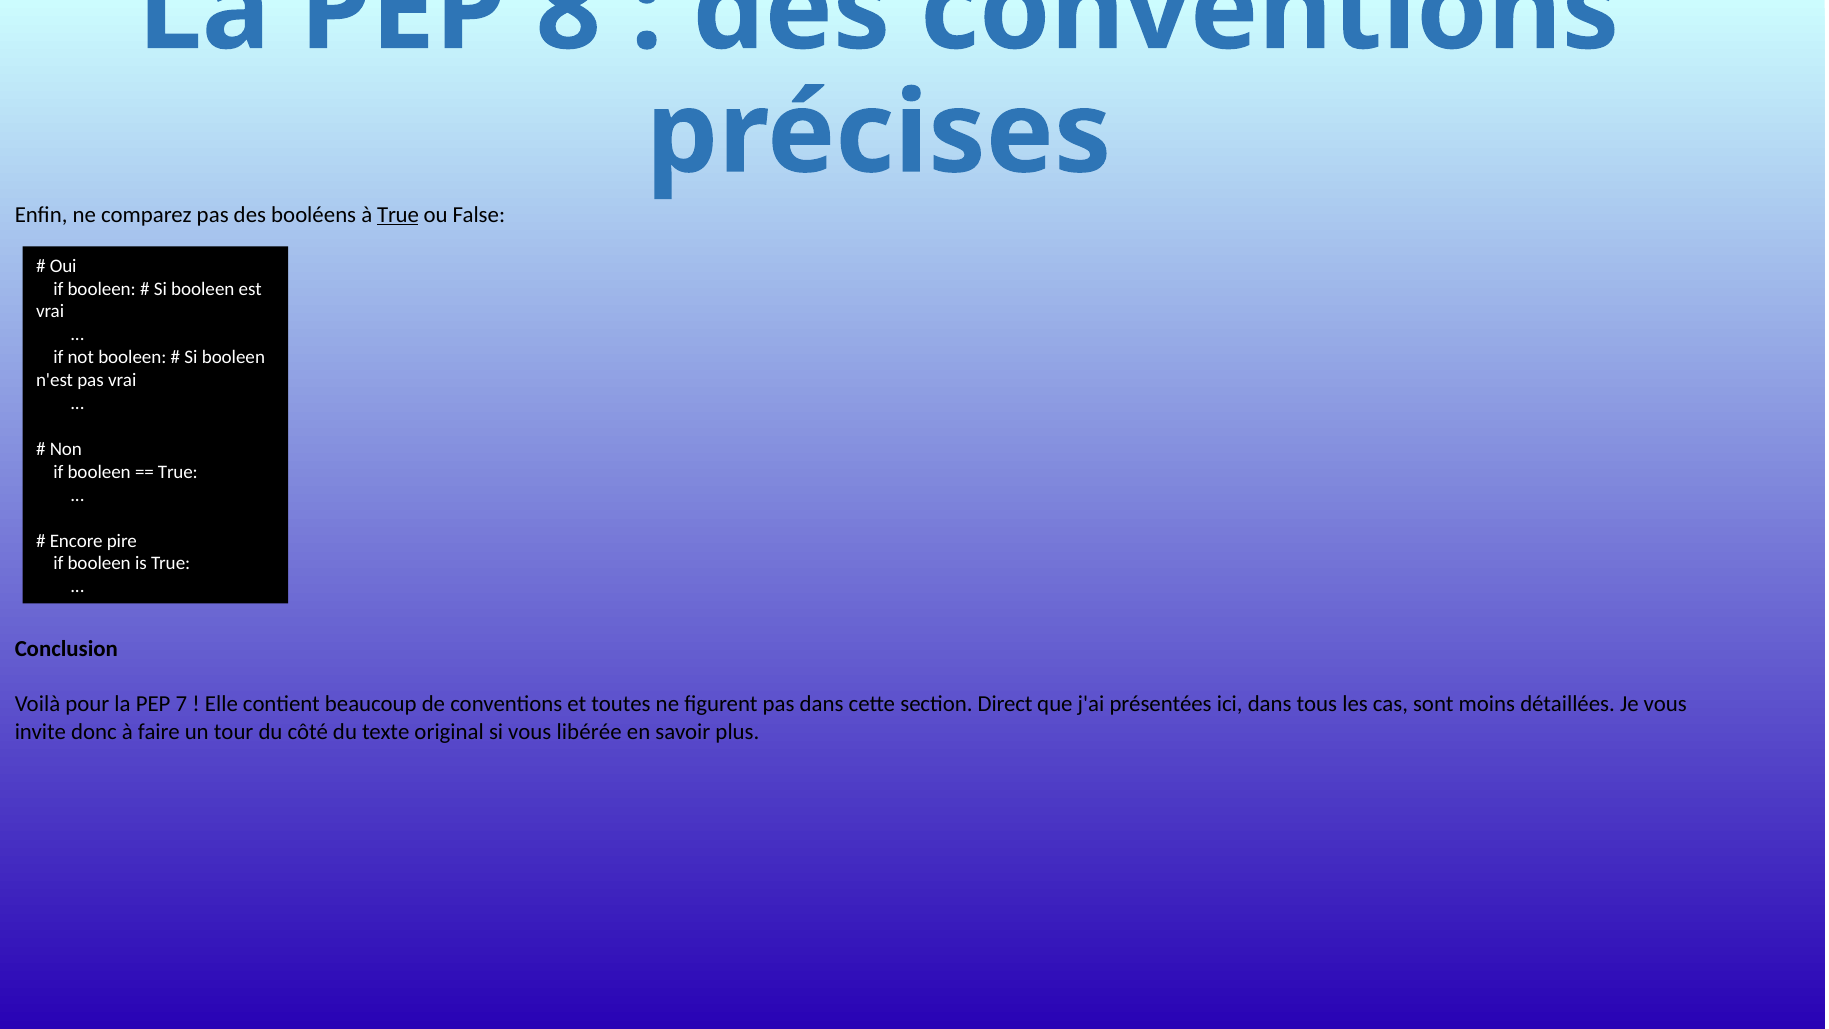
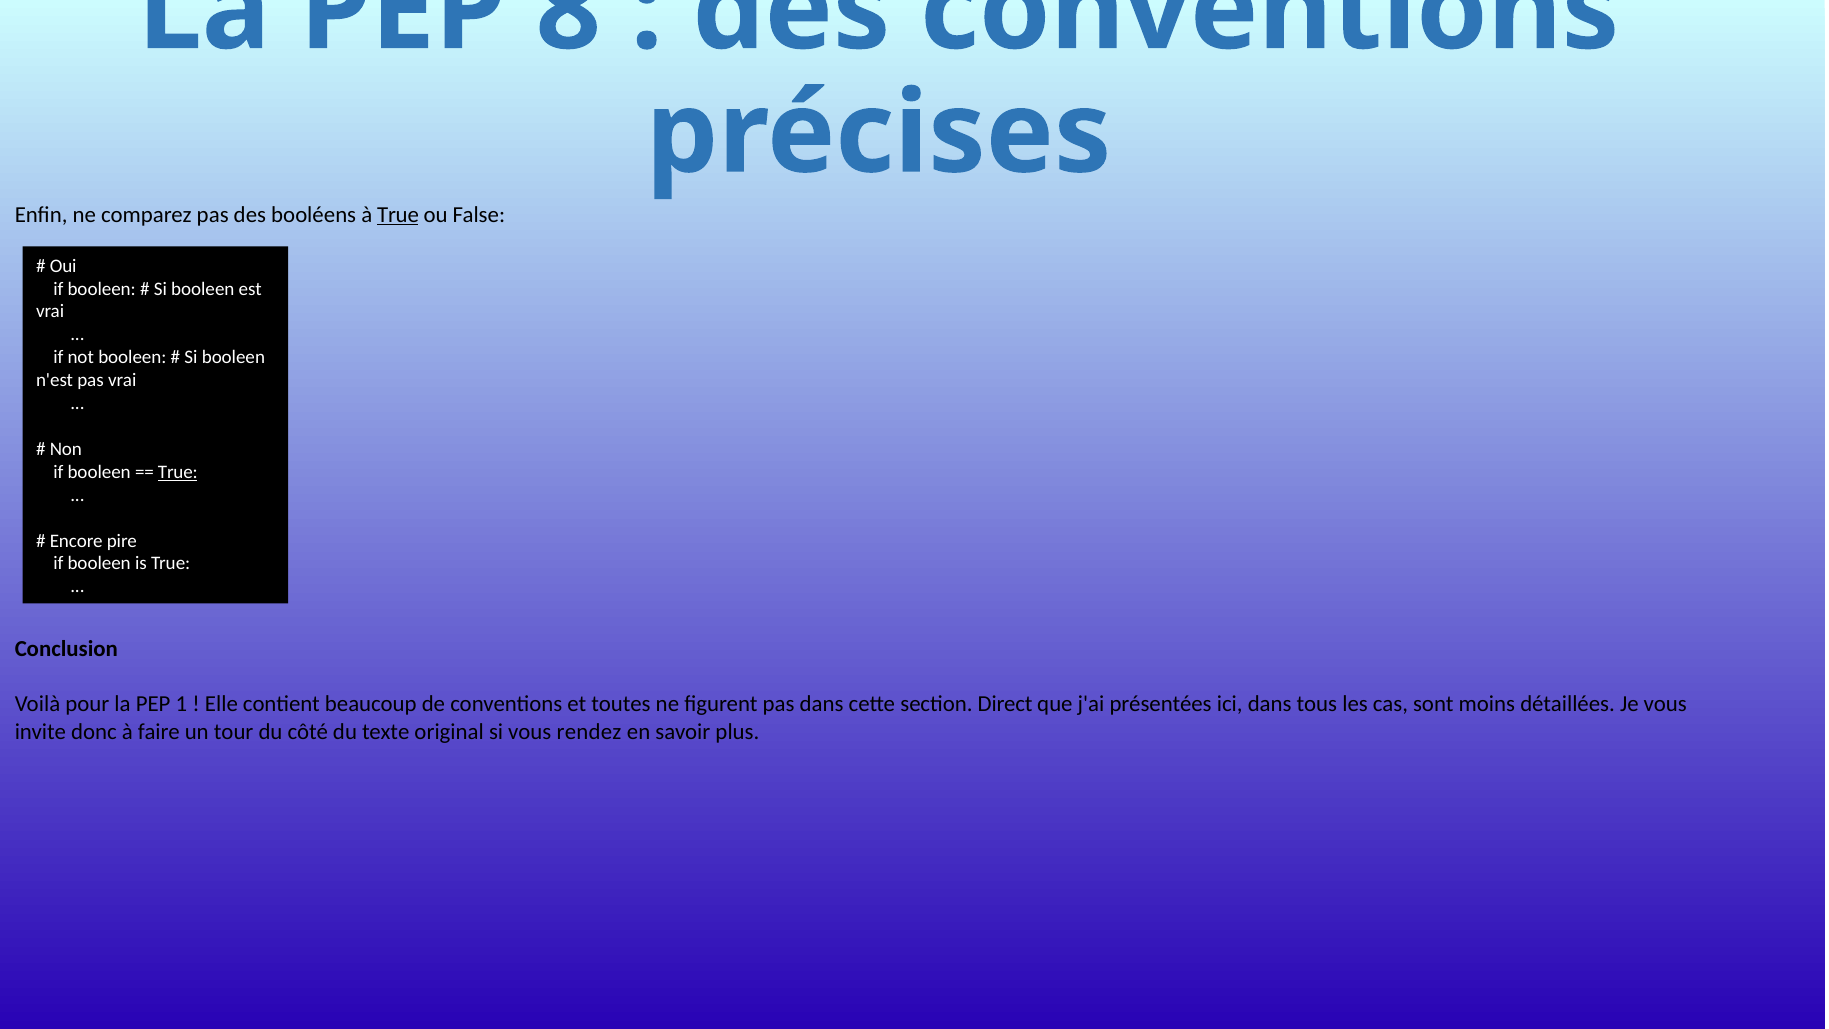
True at (178, 472) underline: none -> present
7: 7 -> 1
libérée: libérée -> rendez
